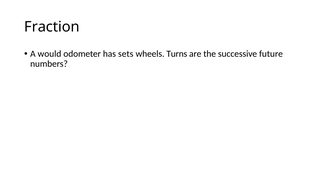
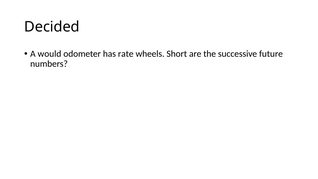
Fraction: Fraction -> Decided
sets: sets -> rate
Turns: Turns -> Short
